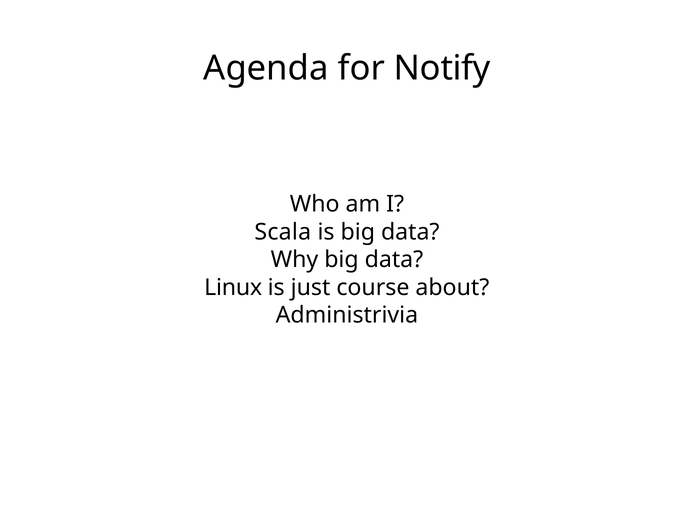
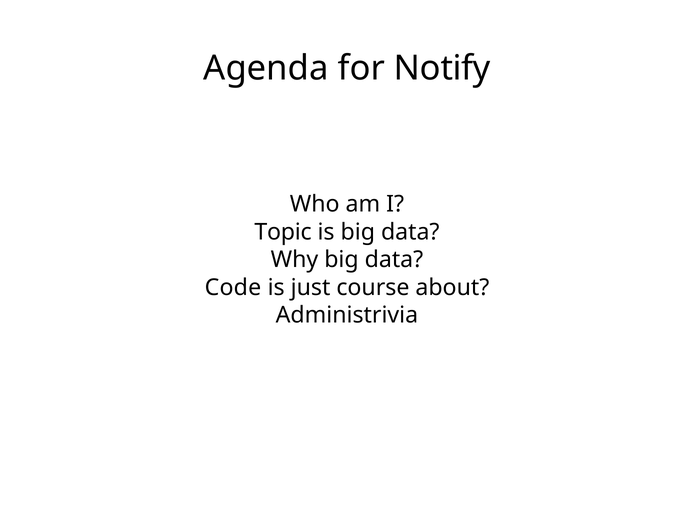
Scala: Scala -> Topic
Linux: Linux -> Code
